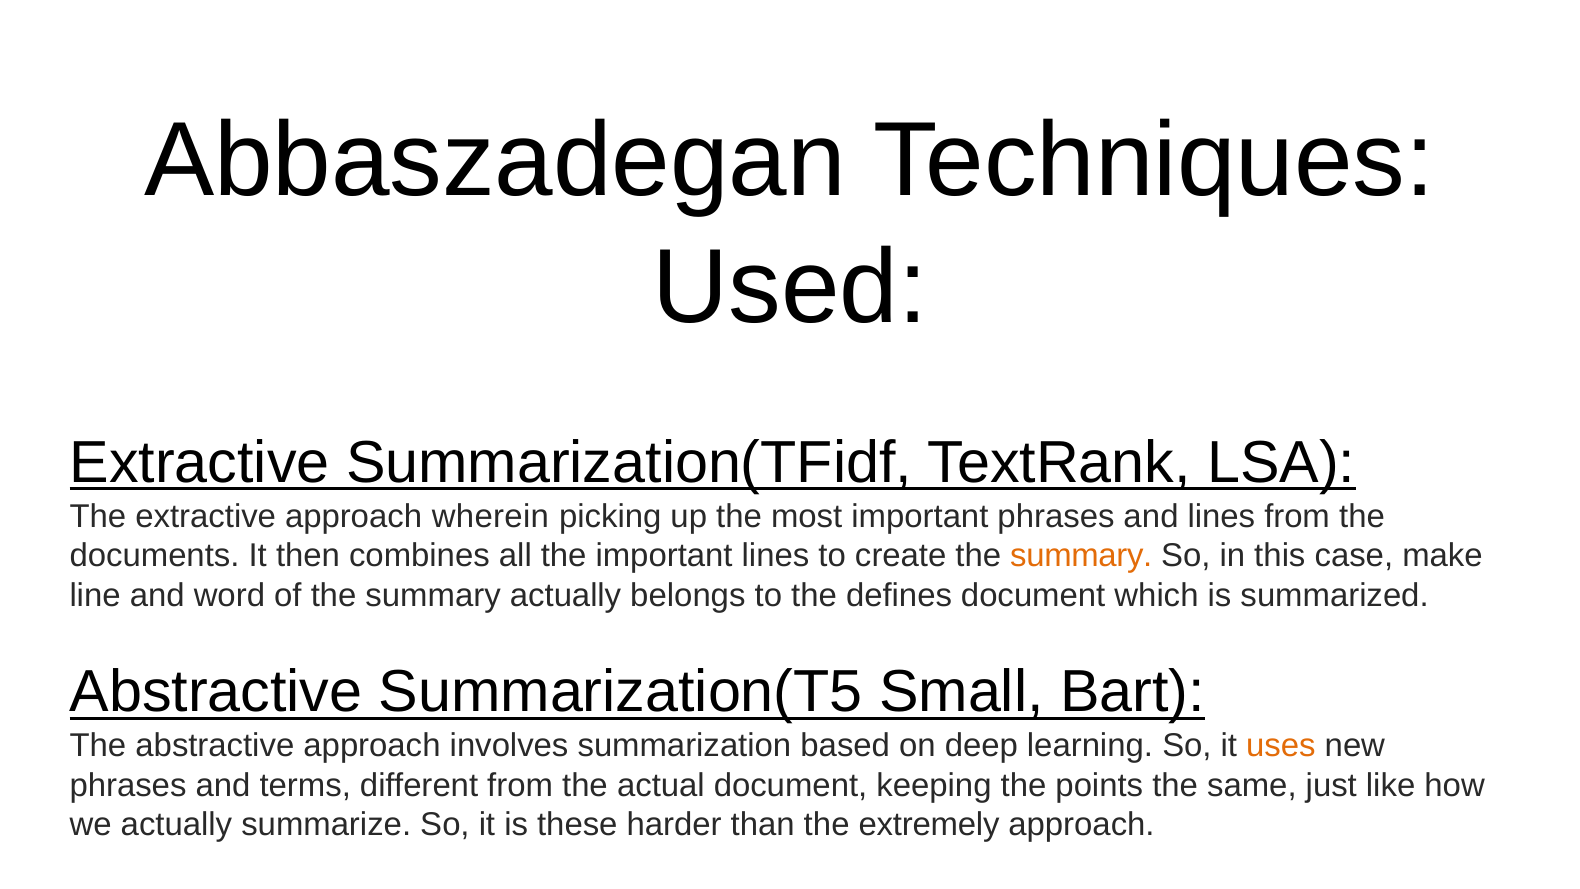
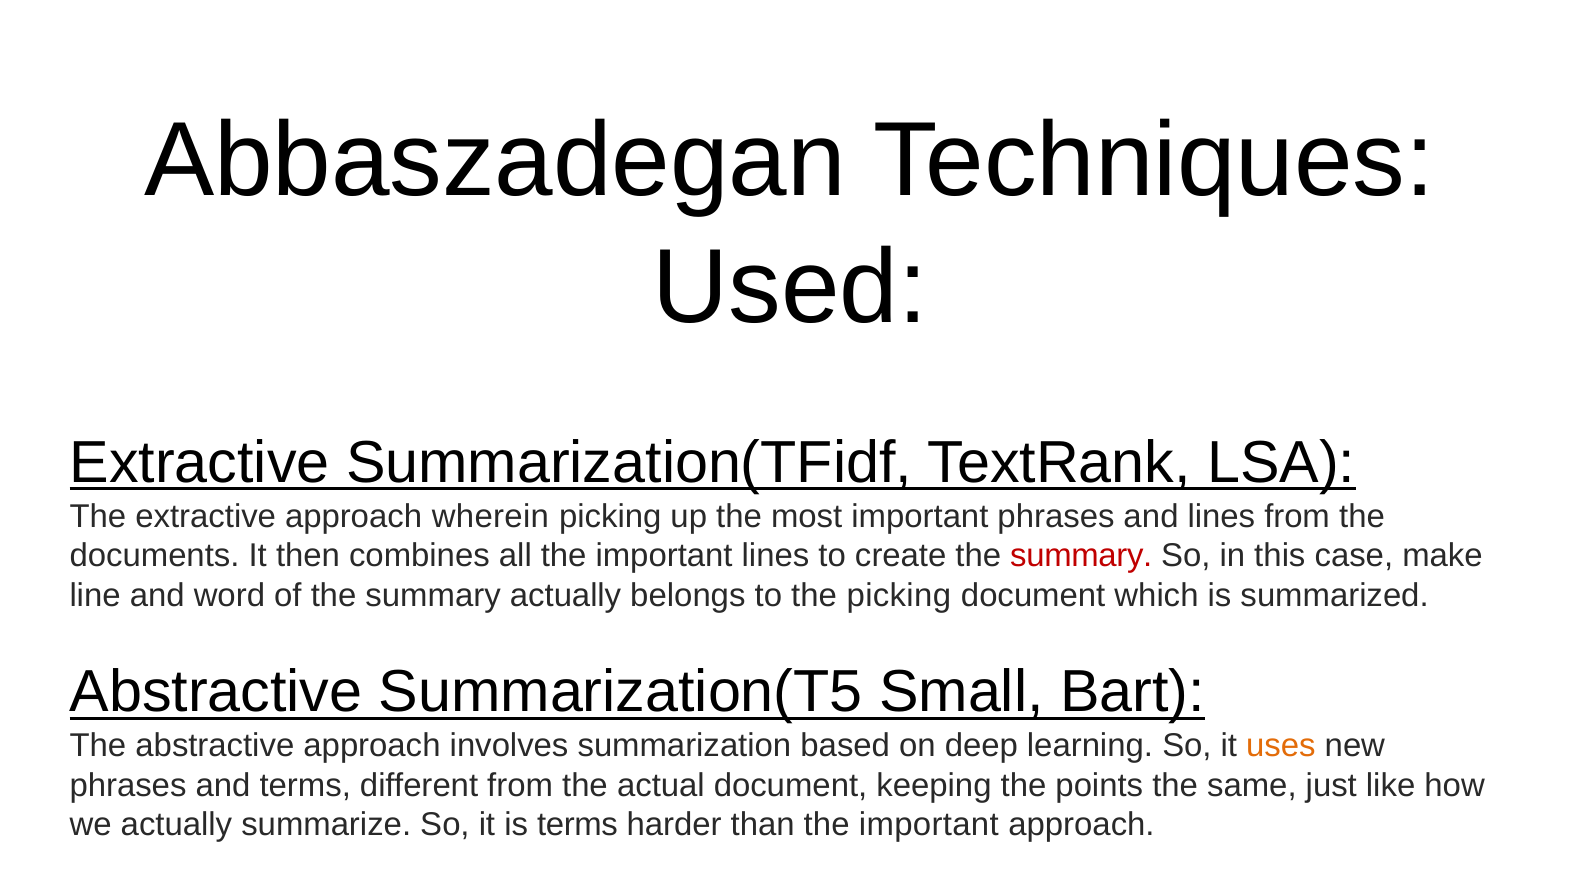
summary at (1081, 556) colour: orange -> red
the defines: defines -> picking
is these: these -> terms
than the extremely: extremely -> important
